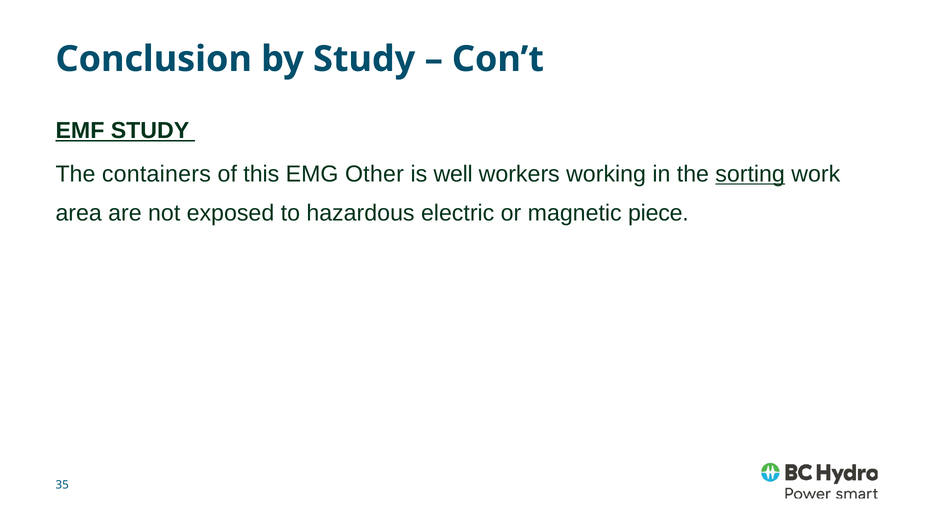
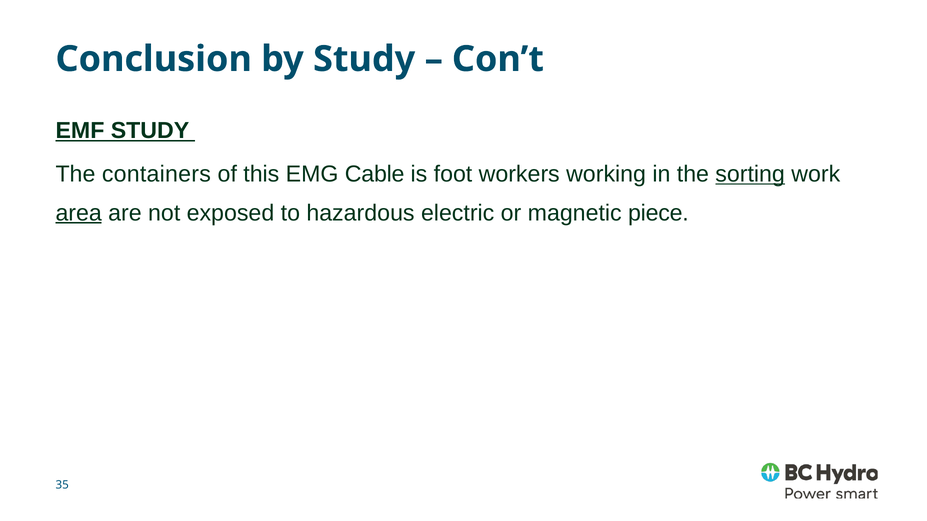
Other: Other -> Cable
well: well -> foot
area underline: none -> present
